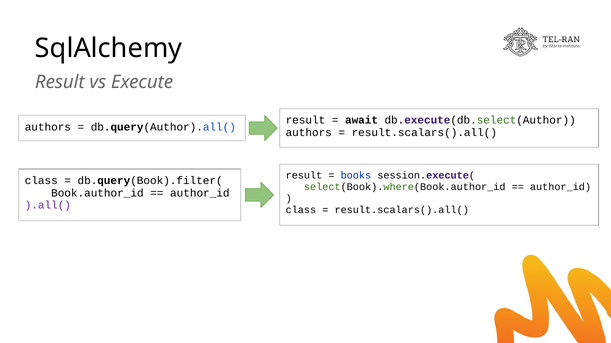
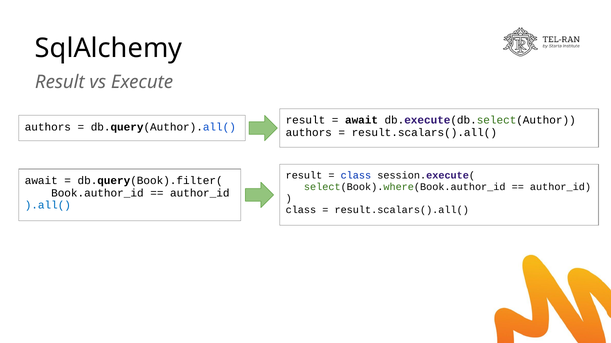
books at (356, 176): books -> class
class at (41, 181): class -> await
).all( colour: purple -> blue
